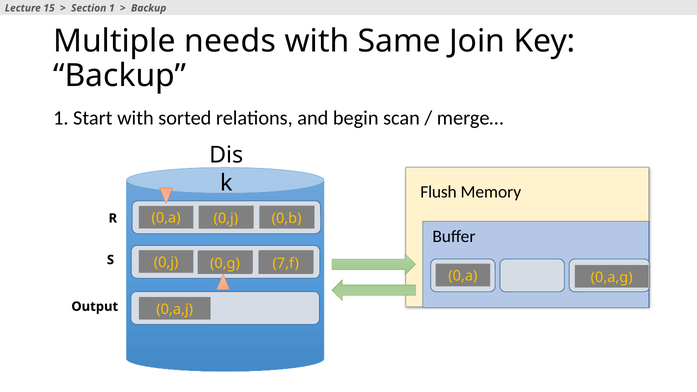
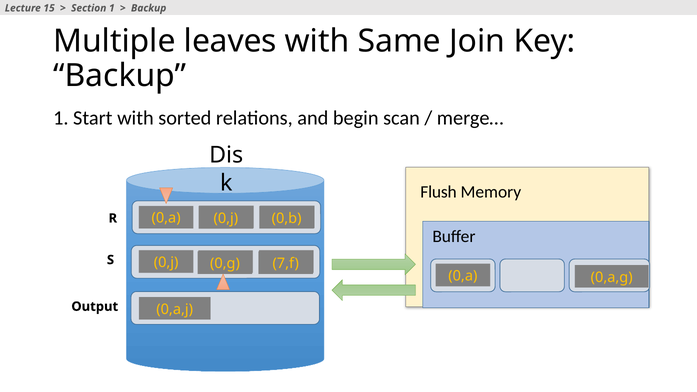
needs: needs -> leaves
